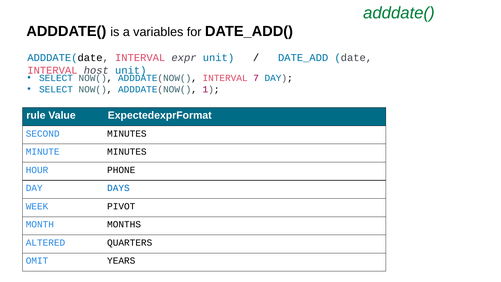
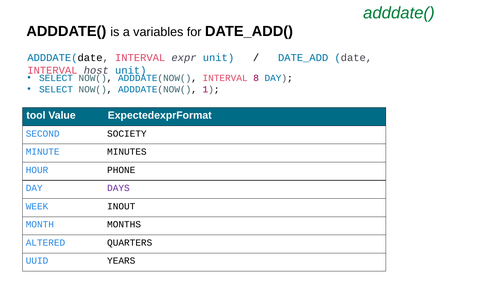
7: 7 -> 8
rule: rule -> tool
SECOND MINUTES: MINUTES -> SOCIETY
DAYS colour: blue -> purple
PIVOT: PIVOT -> INOUT
OMIT: OMIT -> UUID
